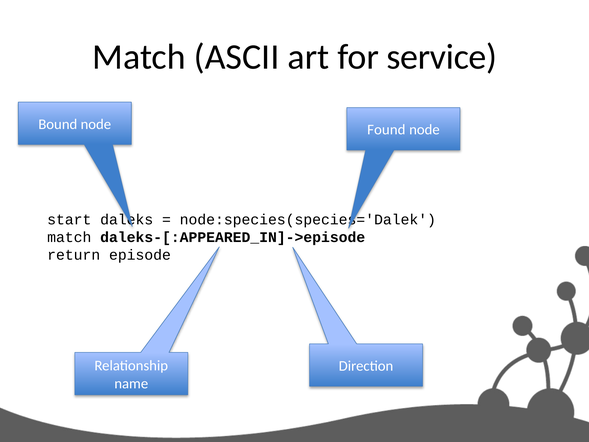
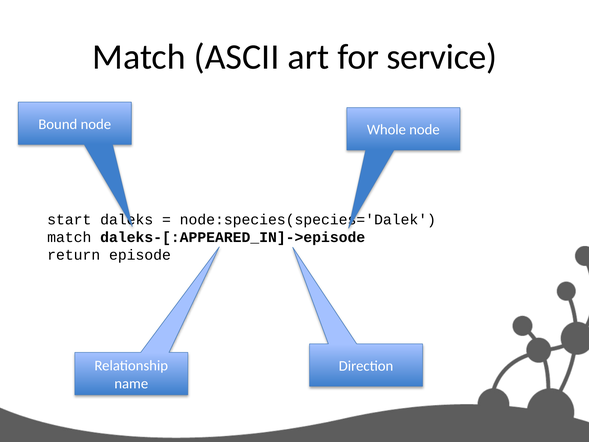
Found: Found -> Whole
